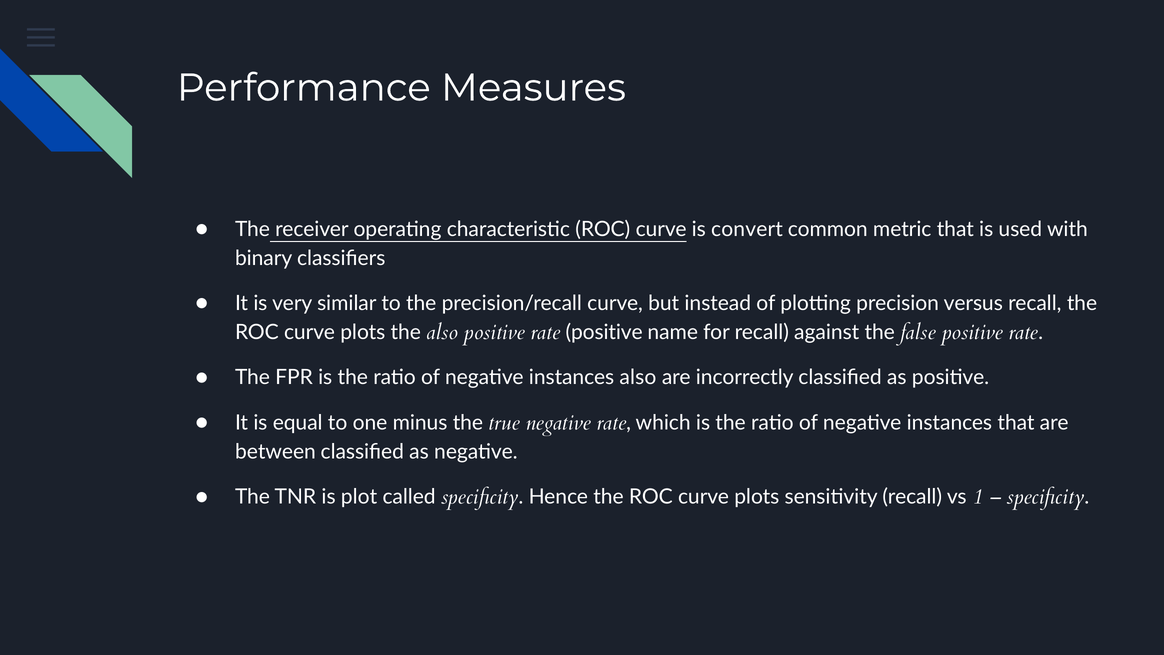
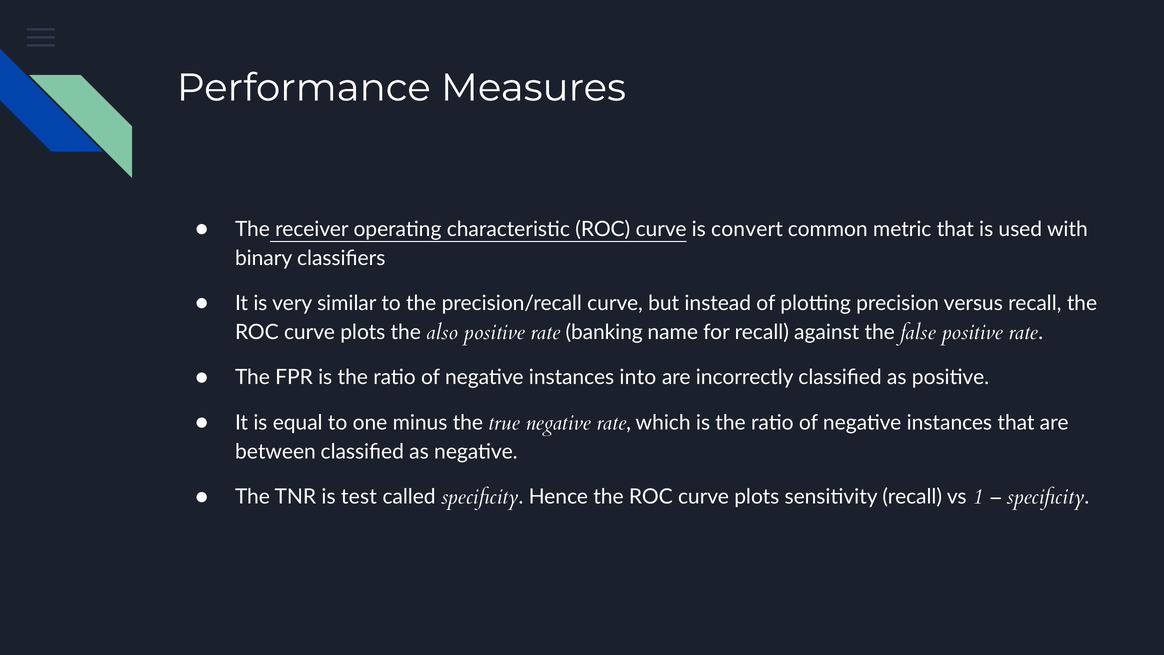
rate positive: positive -> banking
instances also: also -> into
plot: plot -> test
